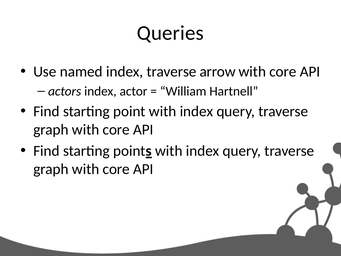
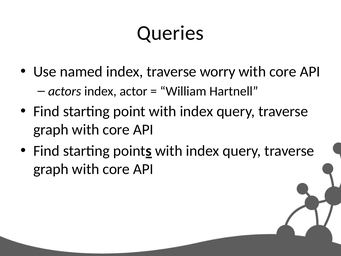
arrow: arrow -> worry
